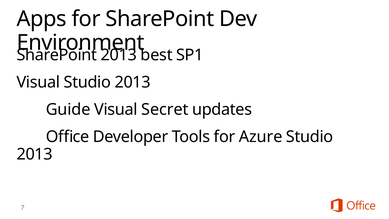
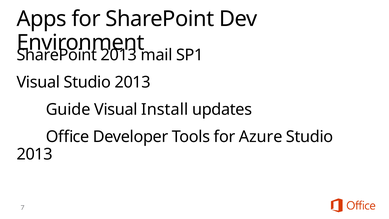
best: best -> mail
Secret: Secret -> Install
